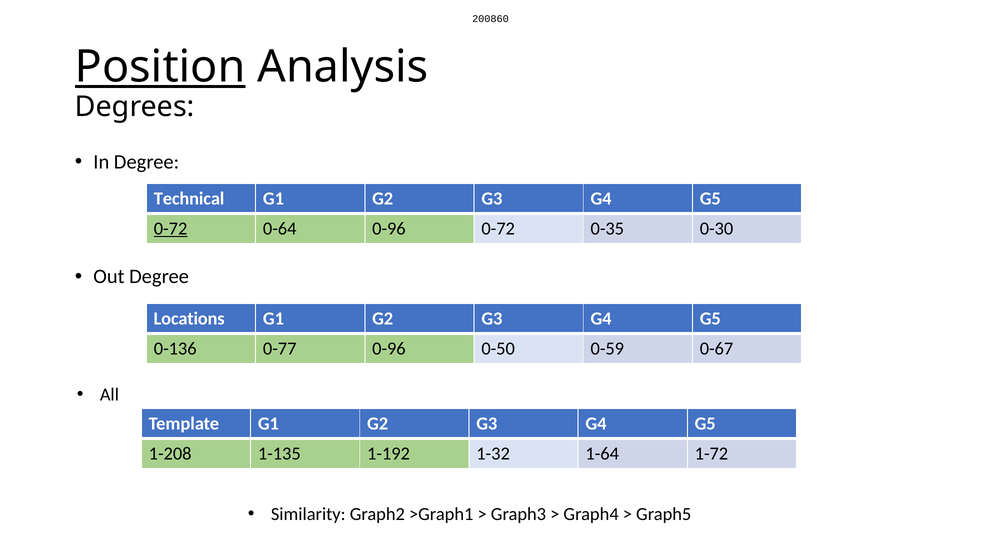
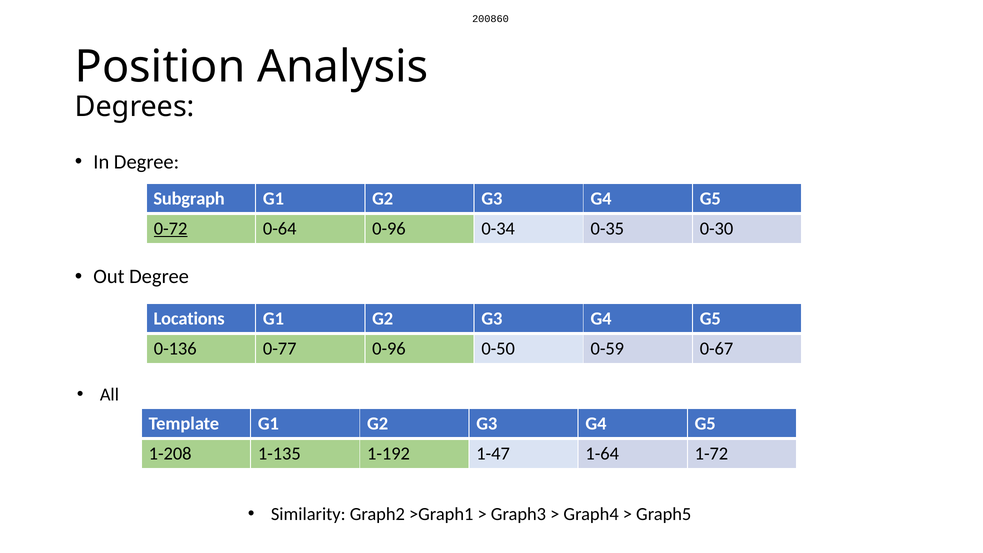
Position underline: present -> none
Technical: Technical -> Subgraph
0-96 0-72: 0-72 -> 0-34
1-32: 1-32 -> 1-47
